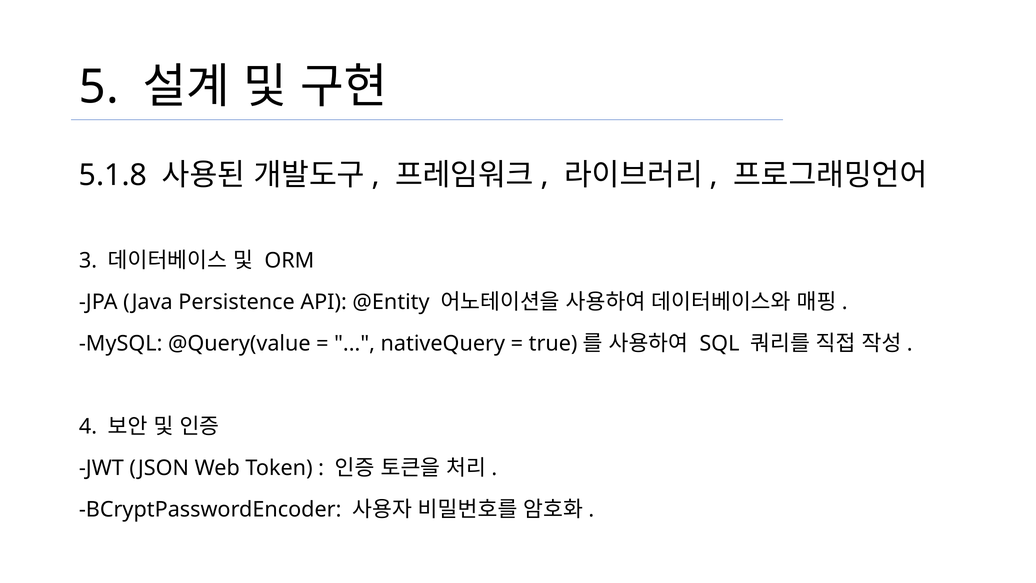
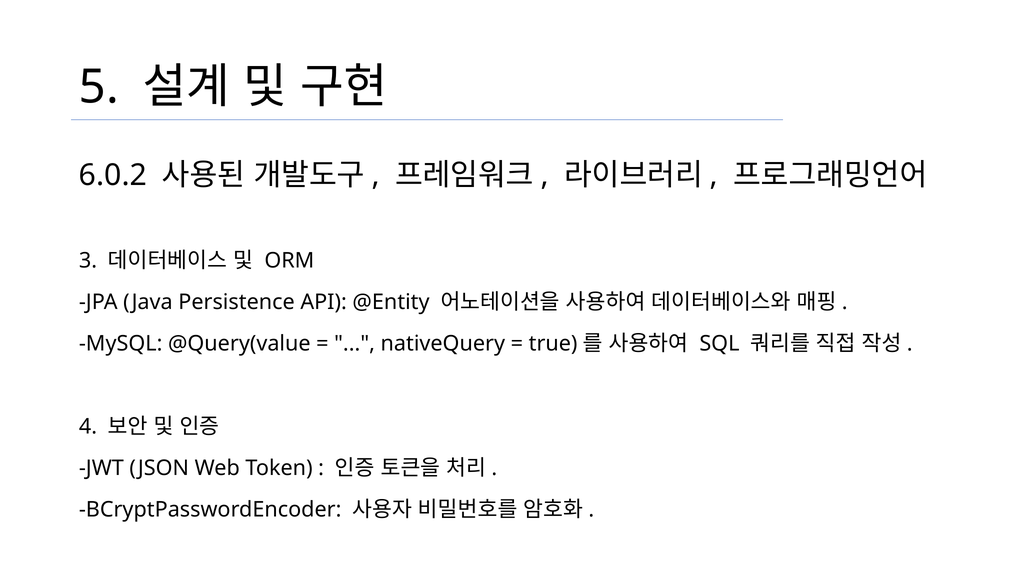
5.1.8: 5.1.8 -> 6.0.2
